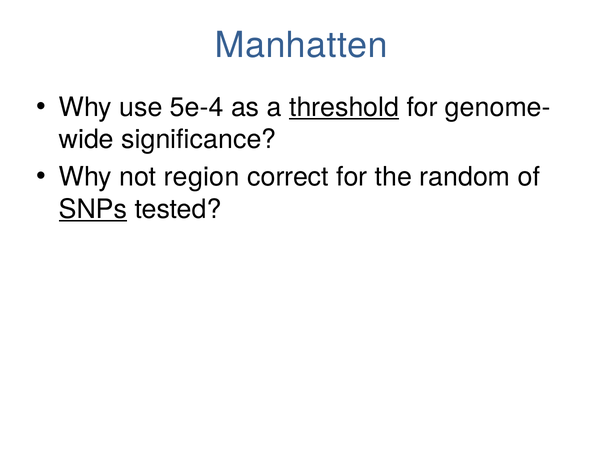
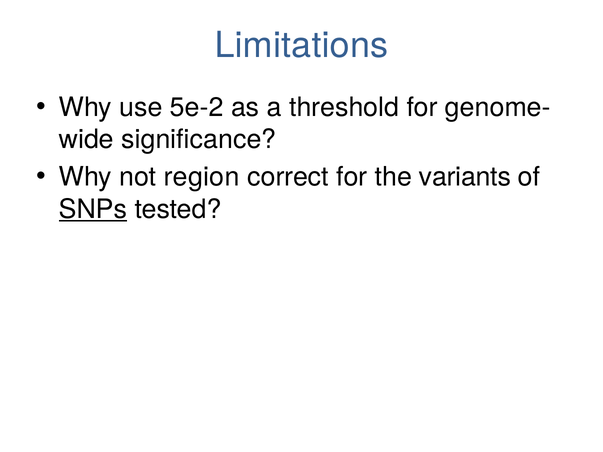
Manhatten: Manhatten -> Limitations
5e-4: 5e-4 -> 5e-2
threshold underline: present -> none
random: random -> variants
